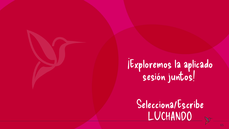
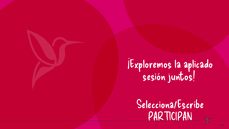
LUCHANDO: LUCHANDO -> PARTICIPAN
